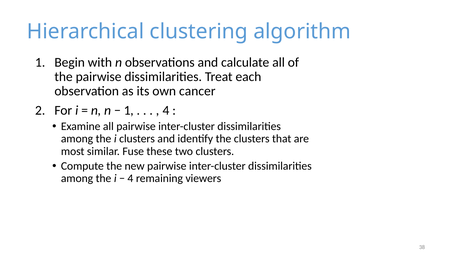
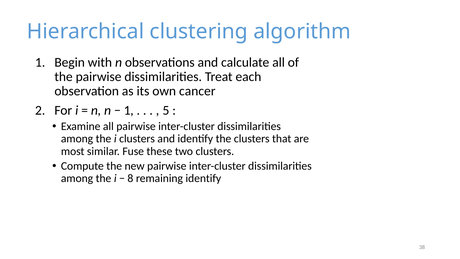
4 at (166, 110): 4 -> 5
4 at (130, 178): 4 -> 8
remaining viewers: viewers -> identify
